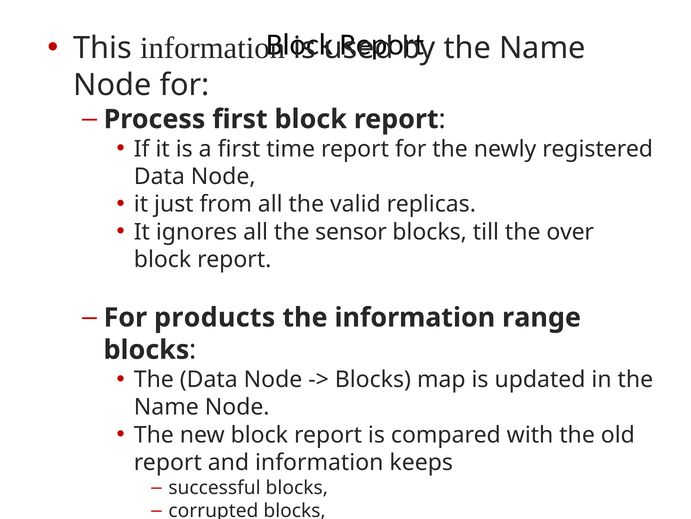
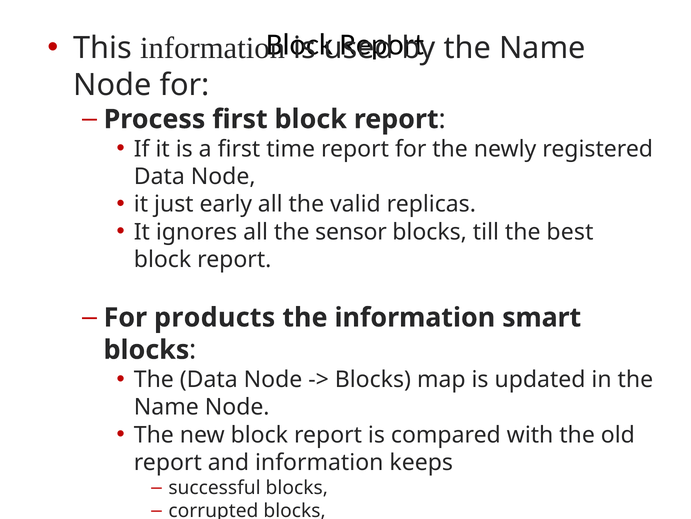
from: from -> early
over: over -> best
range: range -> smart
